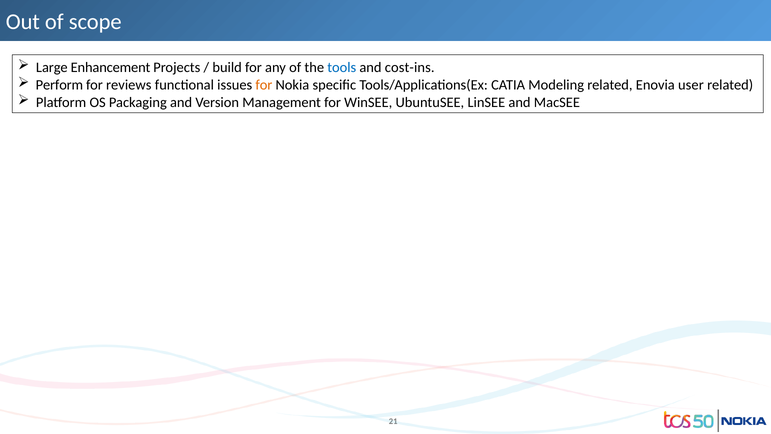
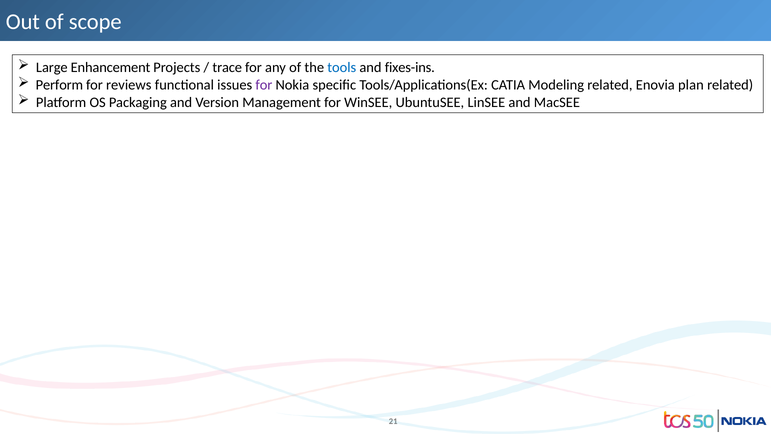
build: build -> trace
cost-ins: cost-ins -> fixes-ins
for at (264, 85) colour: orange -> purple
user: user -> plan
